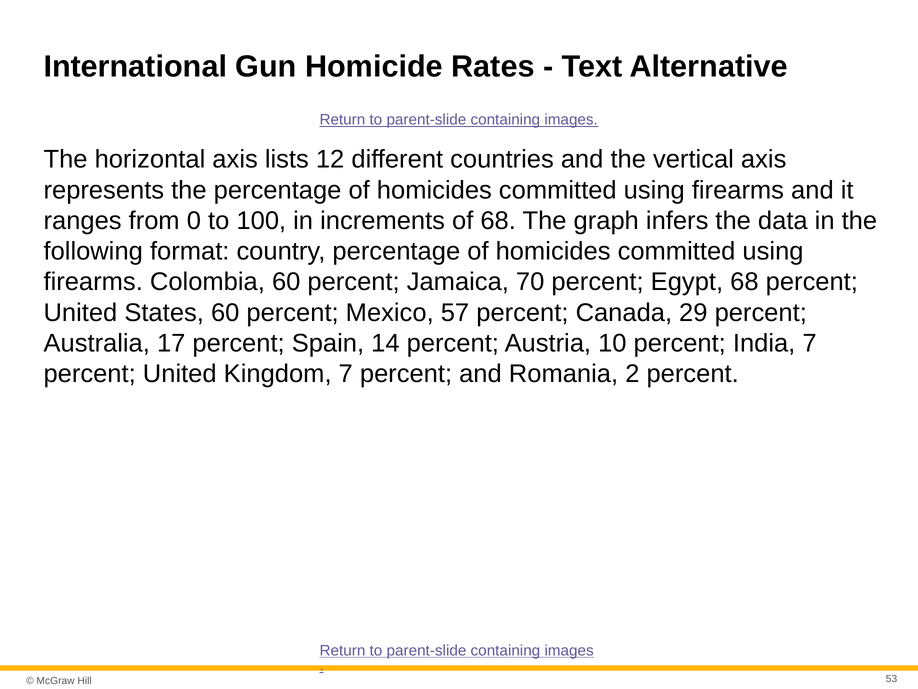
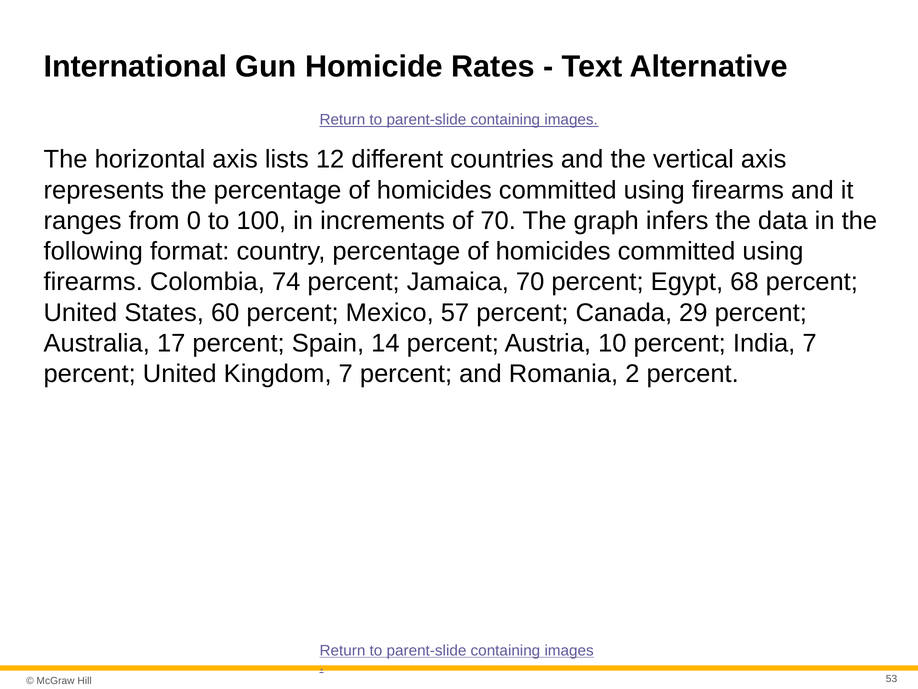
of 68: 68 -> 70
Colombia 60: 60 -> 74
